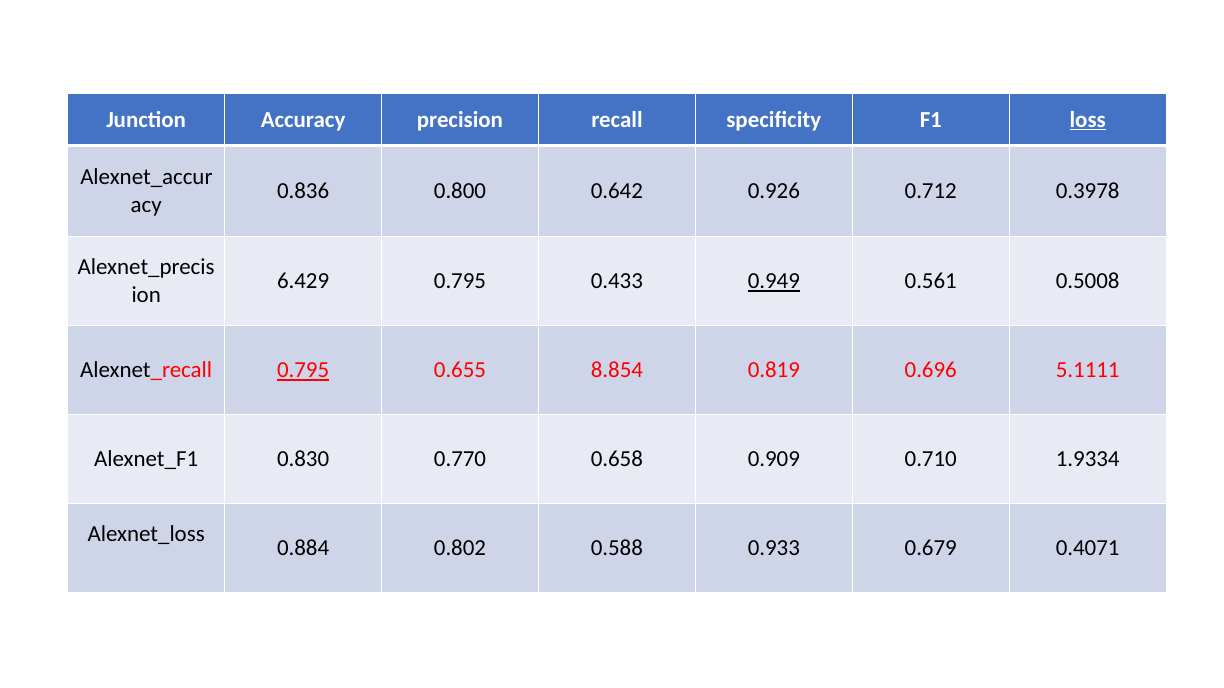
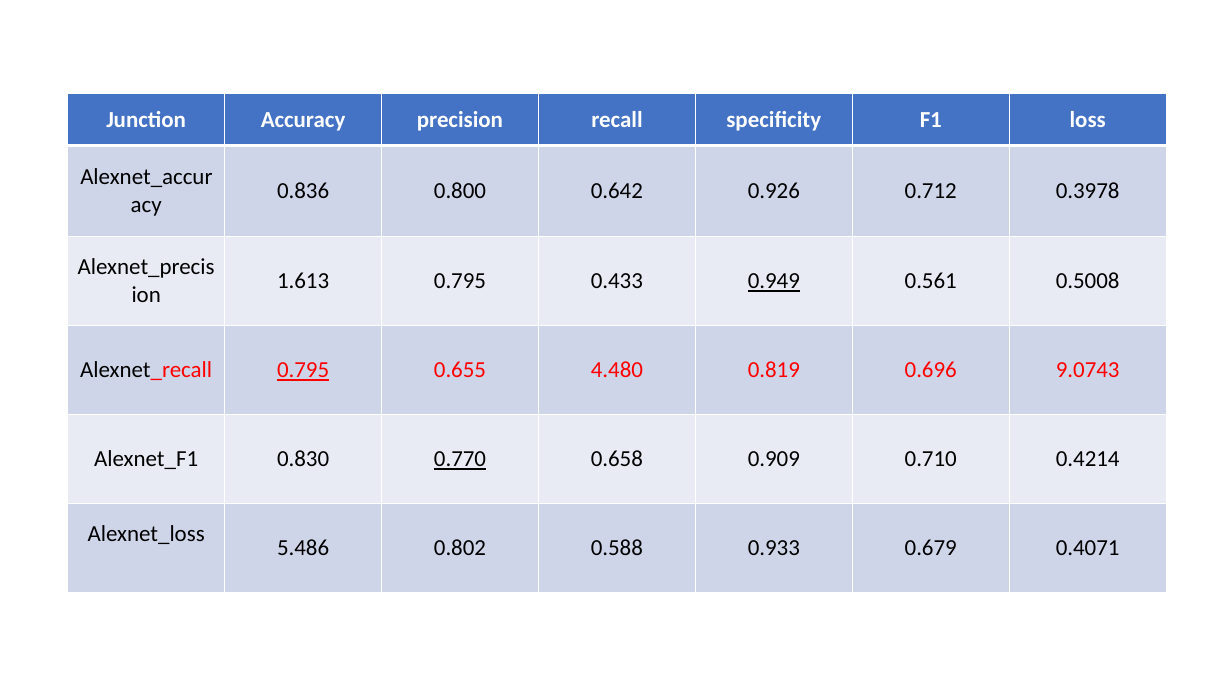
loss underline: present -> none
6.429: 6.429 -> 1.613
8.854: 8.854 -> 4.480
5.1111: 5.1111 -> 9.0743
0.770 underline: none -> present
1.9334: 1.9334 -> 0.4214
0.884: 0.884 -> 5.486
